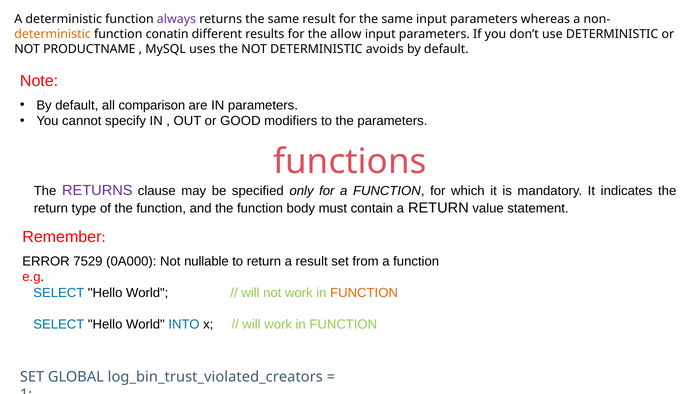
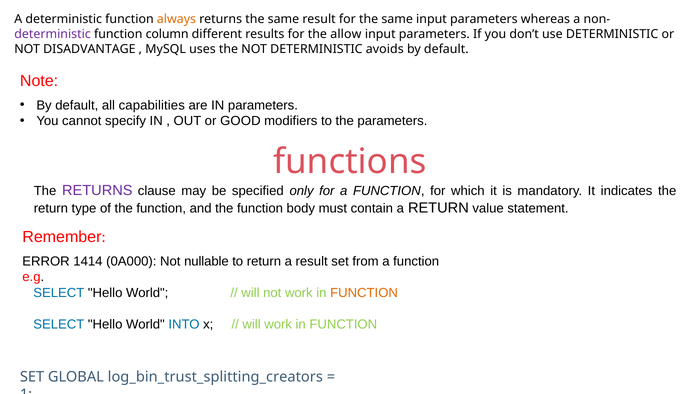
always colour: purple -> orange
deterministic at (53, 34) colour: orange -> purple
conatin: conatin -> column
PRODUCTNAME: PRODUCTNAME -> DISADVANTAGE
comparison: comparison -> capabilities
7529: 7529 -> 1414
log_bin_trust_violated_creators: log_bin_trust_violated_creators -> log_bin_trust_splitting_creators
